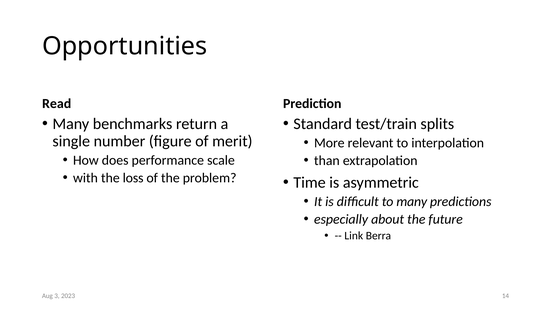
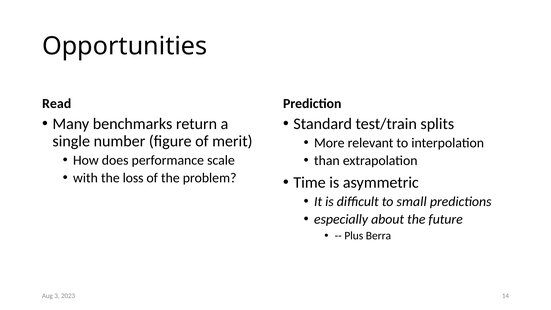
to many: many -> small
Link: Link -> Plus
